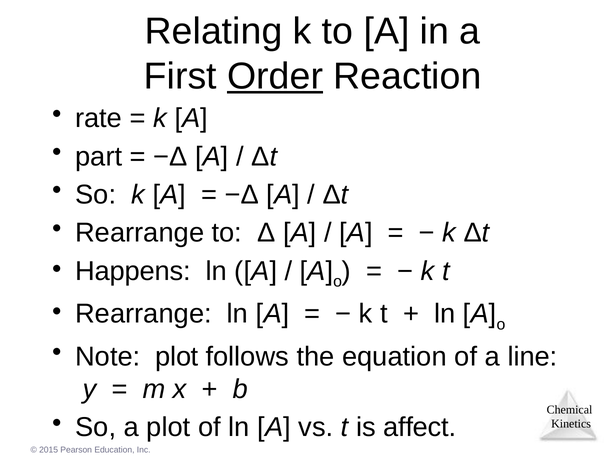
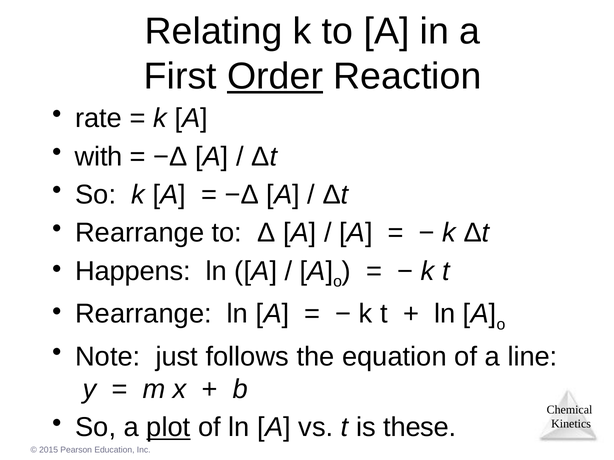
part: part -> with
Note plot: plot -> just
plot at (168, 428) underline: none -> present
affect: affect -> these
